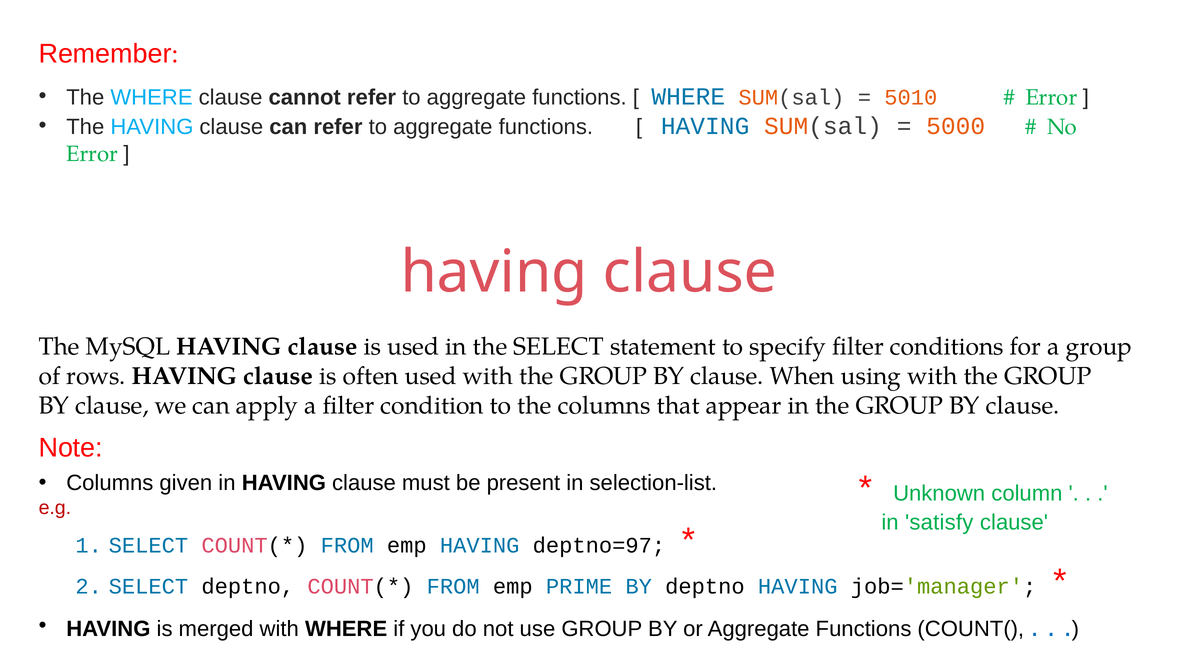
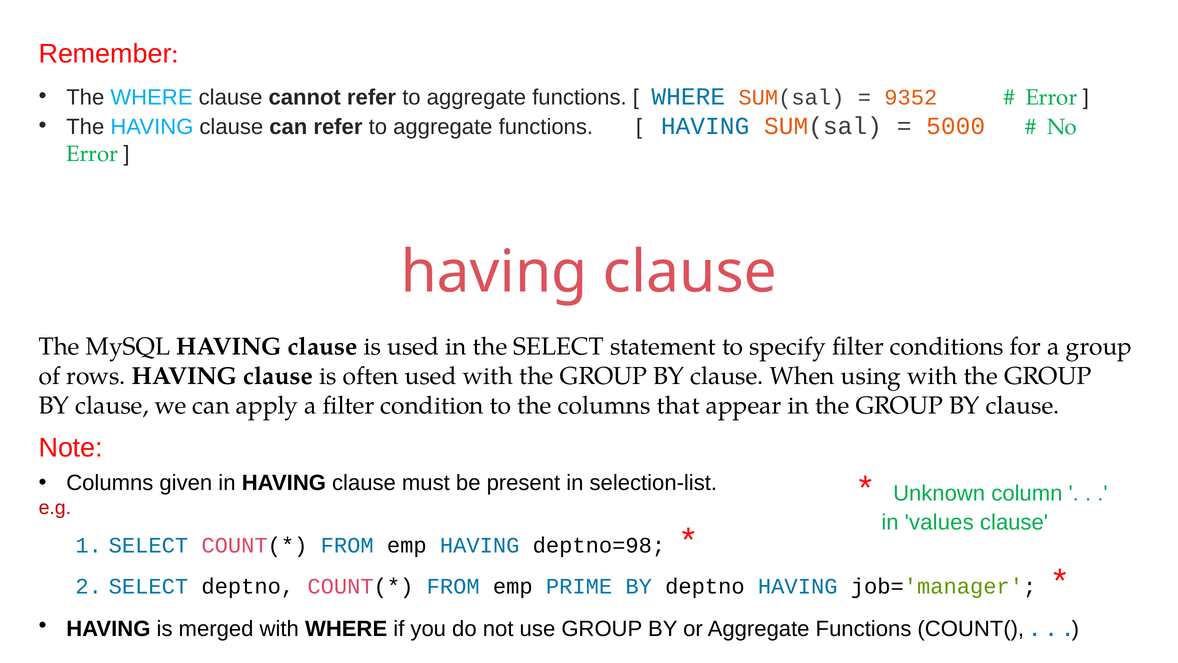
5010: 5010 -> 9352
satisfy: satisfy -> values
deptno=97: deptno=97 -> deptno=98
